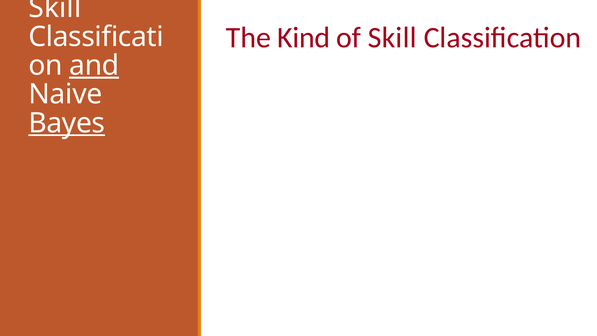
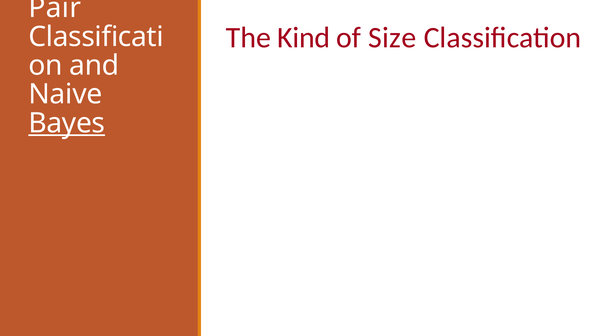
Skill at (55, 8): Skill -> Pair
of Skill: Skill -> Size
and underline: present -> none
